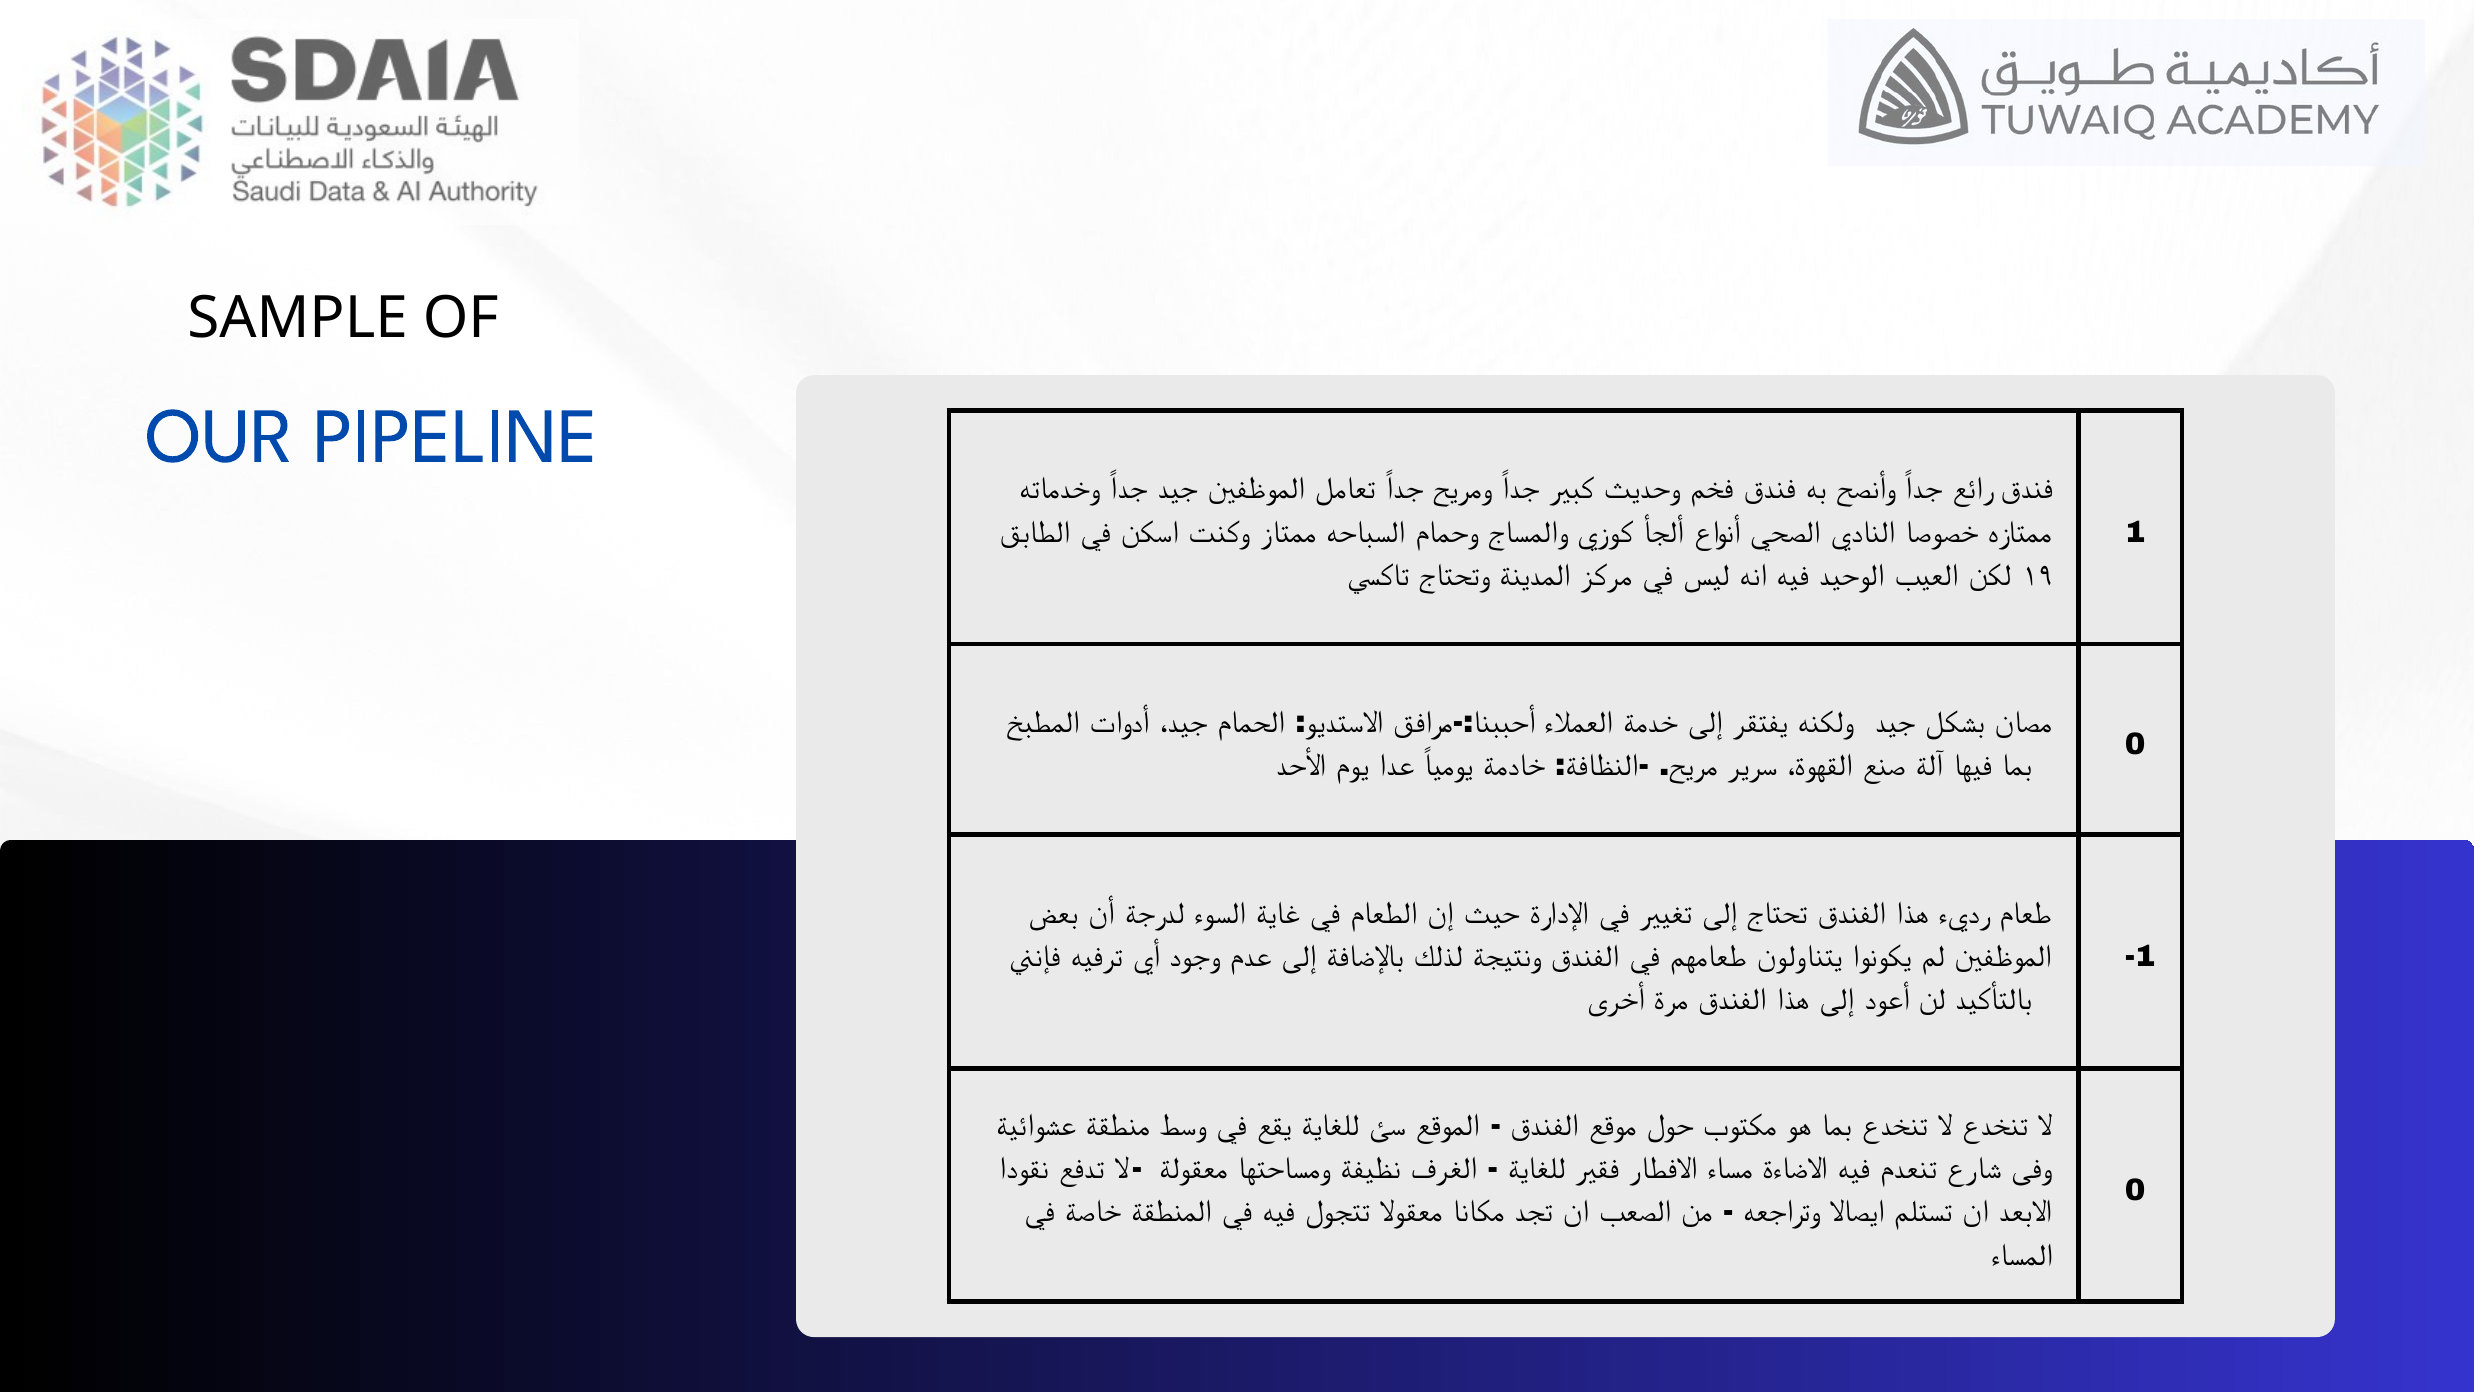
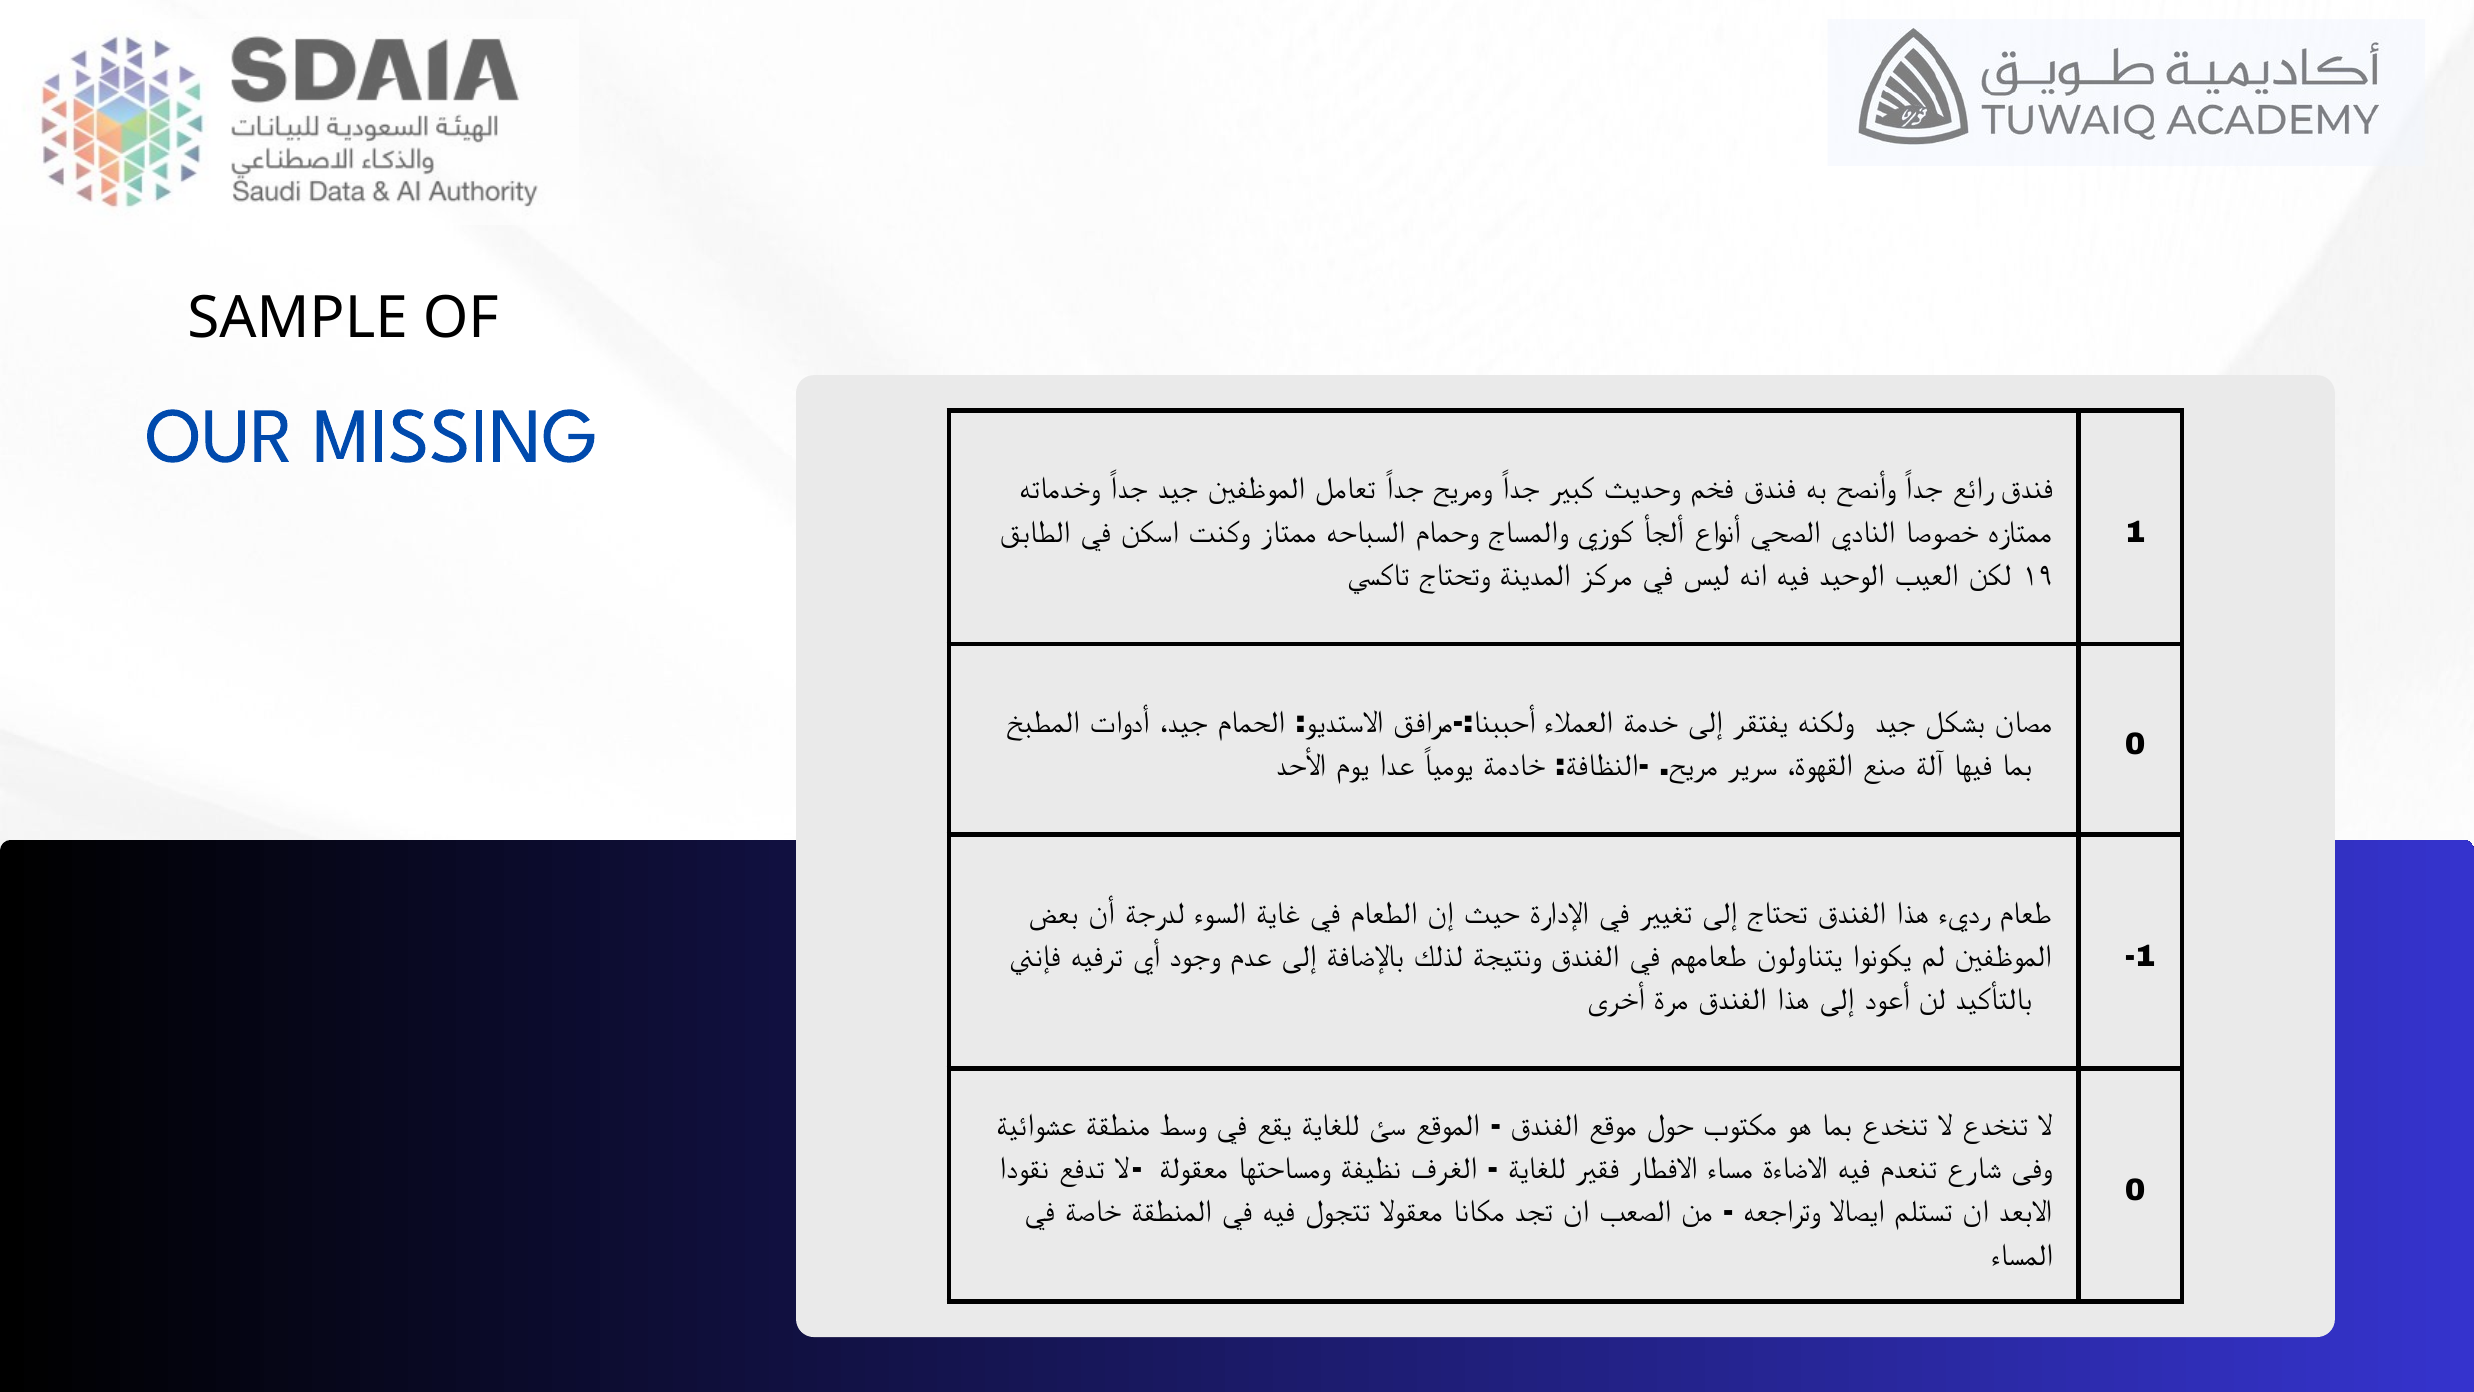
PIPELINE: PIPELINE -> MISSING
